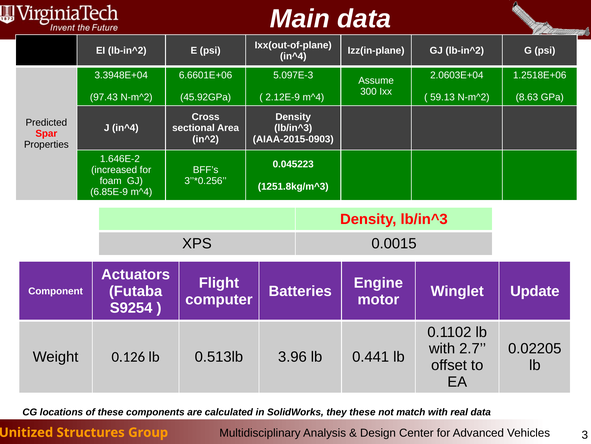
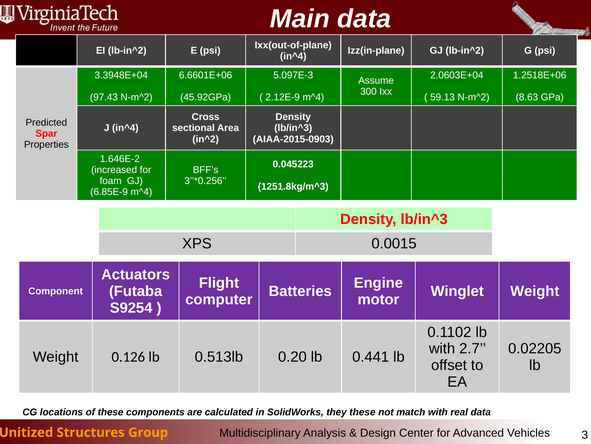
Winglet Update: Update -> Weight
3.96: 3.96 -> 0.20
